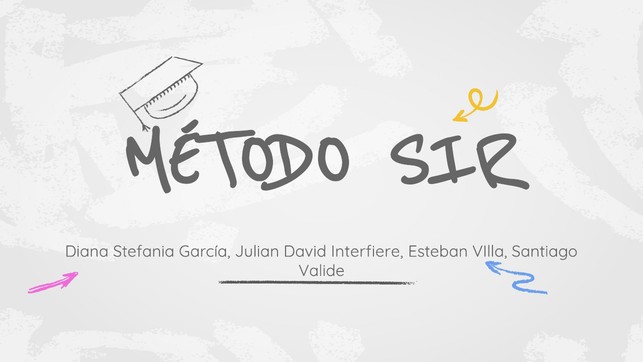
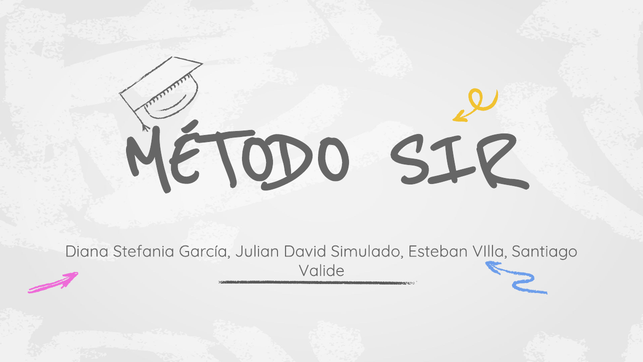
Interfiere: Interfiere -> Simulado
